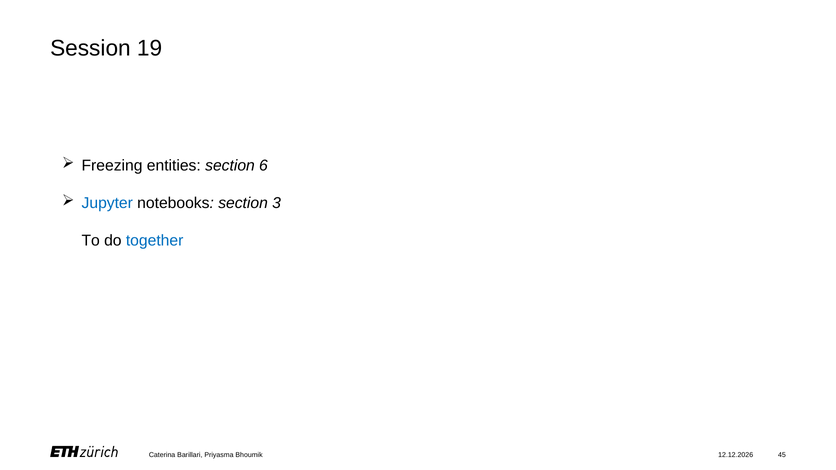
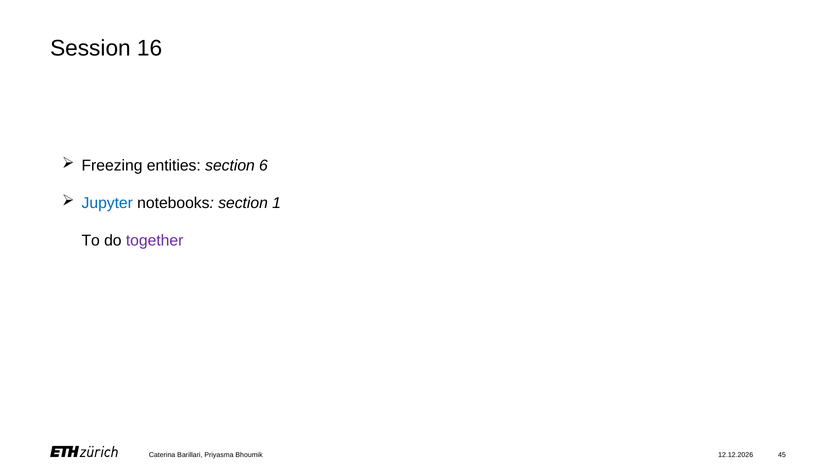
19: 19 -> 16
3: 3 -> 1
together colour: blue -> purple
